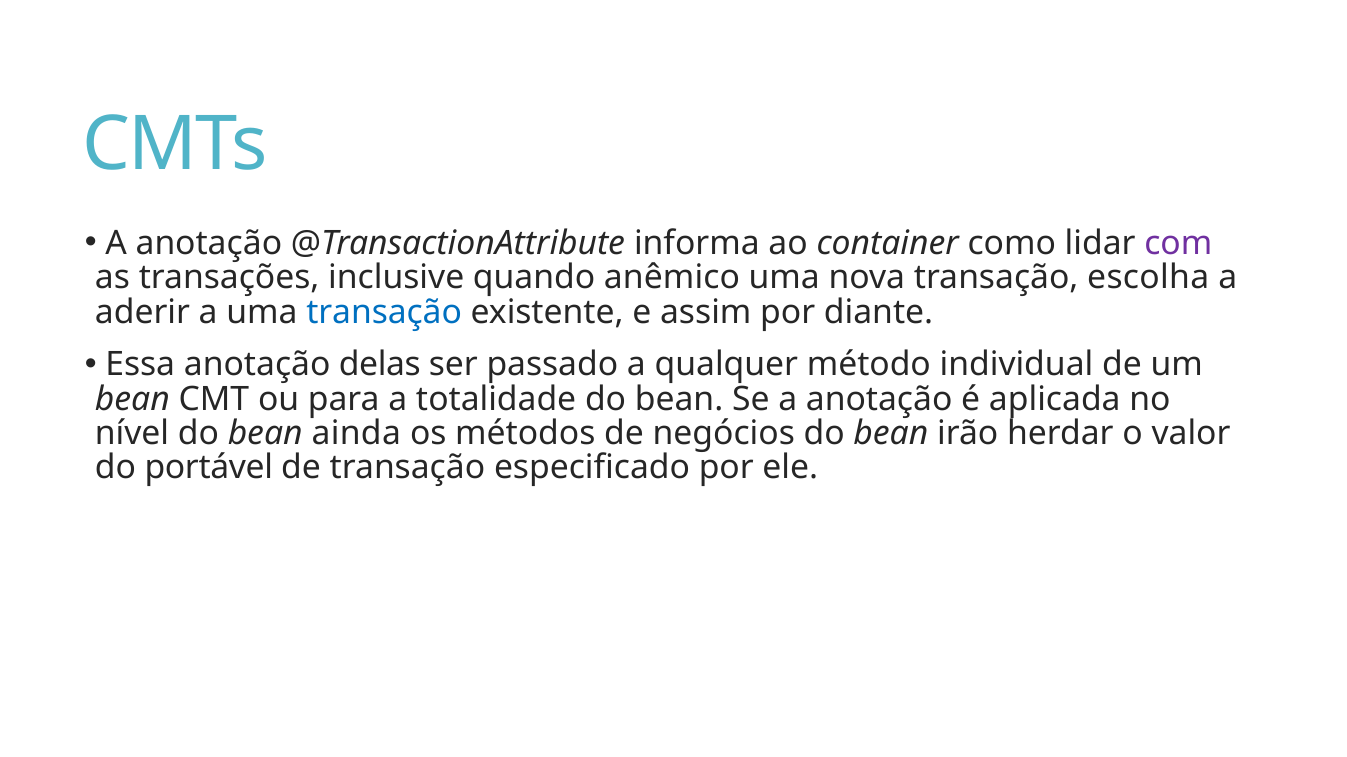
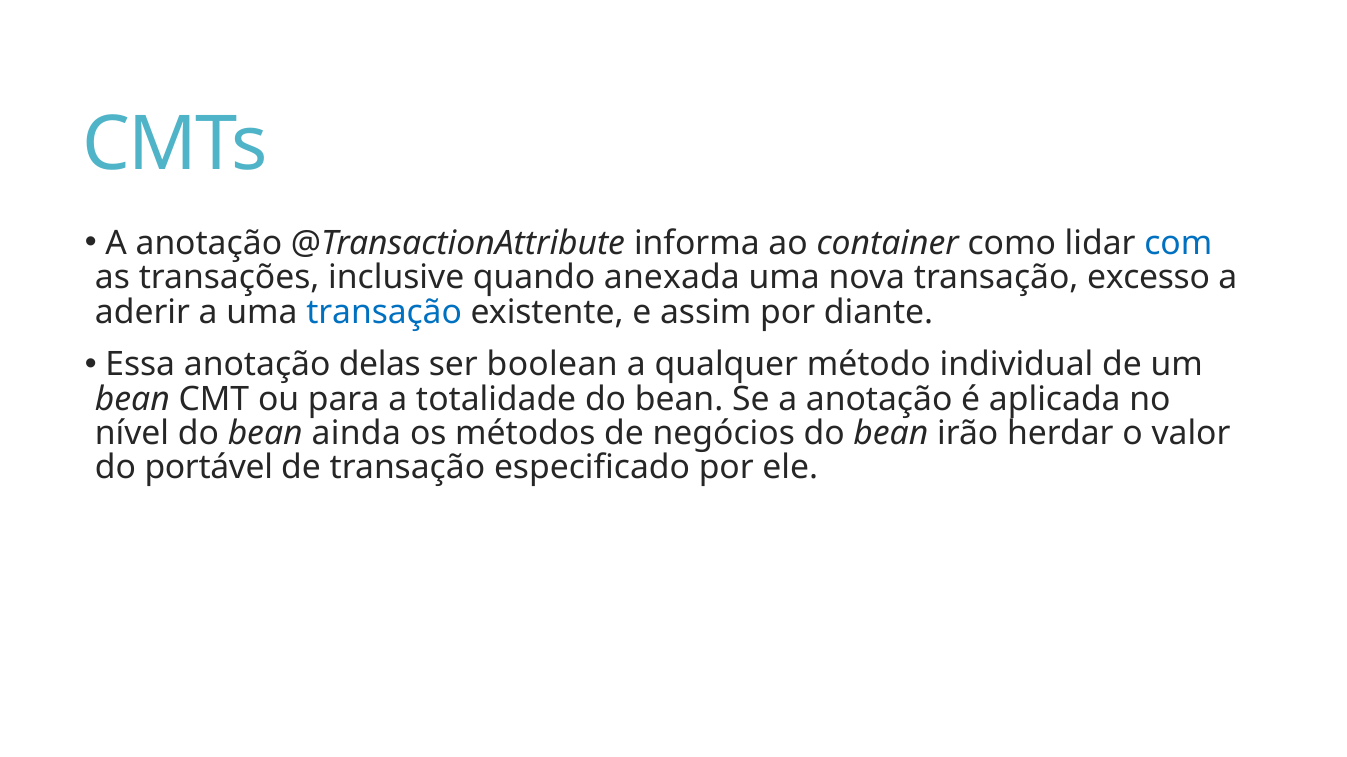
com colour: purple -> blue
anêmico: anêmico -> anexada
escolha: escolha -> excesso
passado: passado -> boolean
